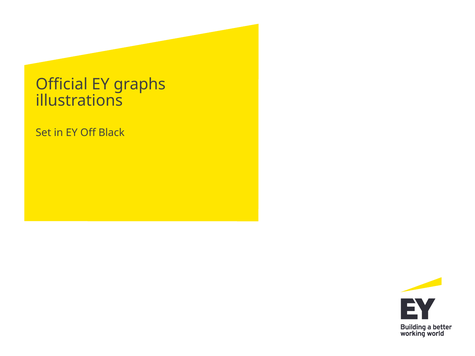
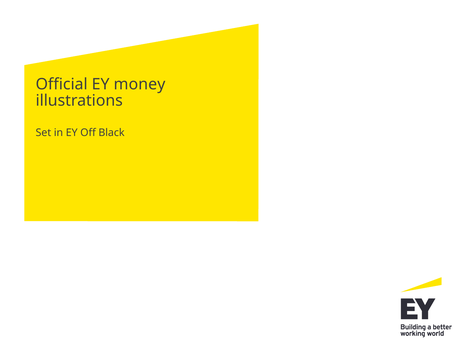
graphs: graphs -> money
